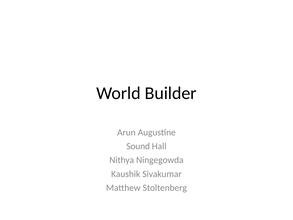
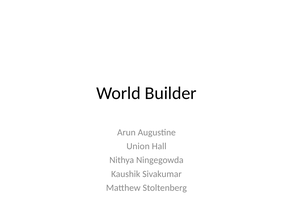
Sound: Sound -> Union
